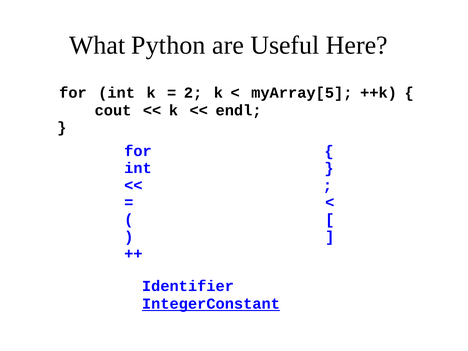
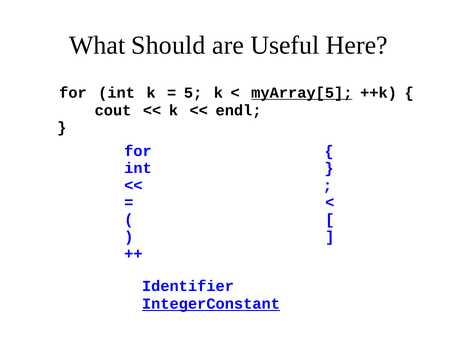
Python: Python -> Should
2: 2 -> 5
myArray[5 underline: none -> present
